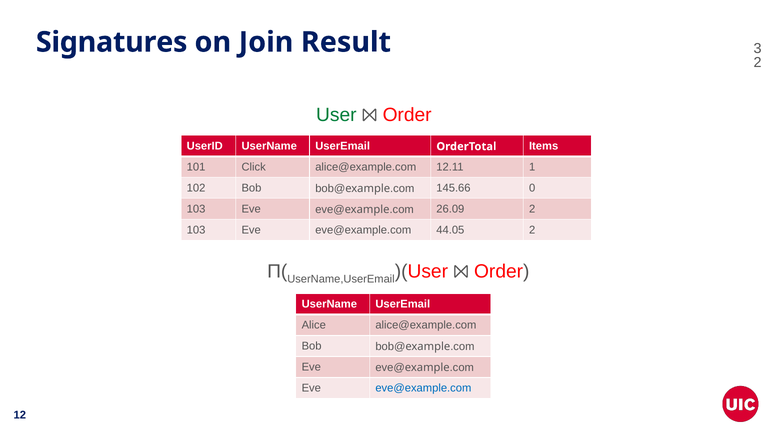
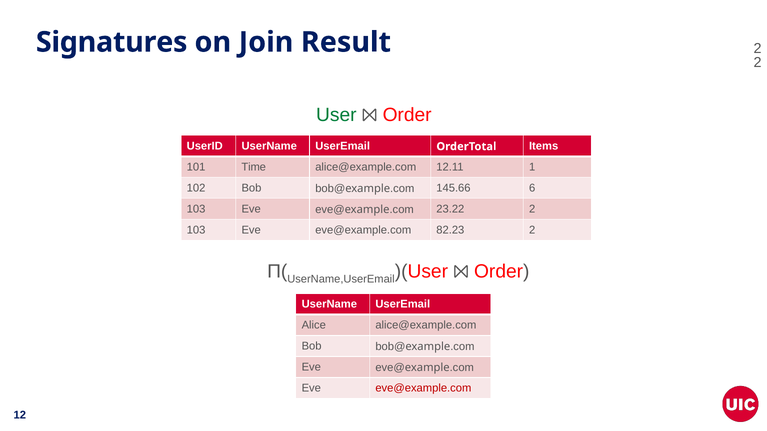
Result 3: 3 -> 2
Click: Click -> Time
0: 0 -> 6
26.09: 26.09 -> 23.22
44.05: 44.05 -> 82.23
eve@example.com at (423, 388) colour: blue -> red
